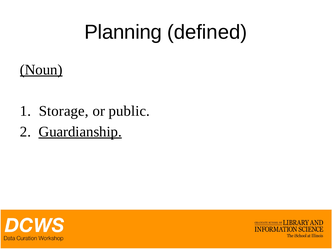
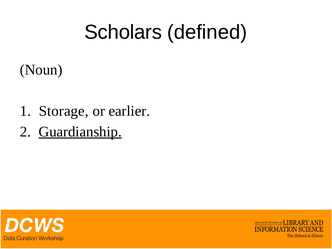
Planning: Planning -> Scholars
Noun underline: present -> none
public: public -> earlier
